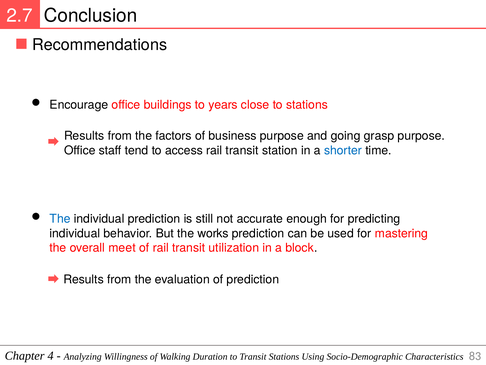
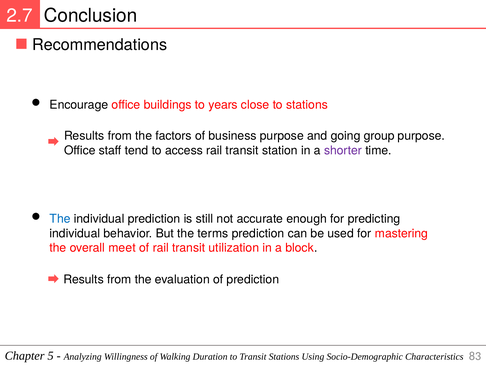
grasp: grasp -> group
shorter colour: blue -> purple
works: works -> terms
4: 4 -> 5
